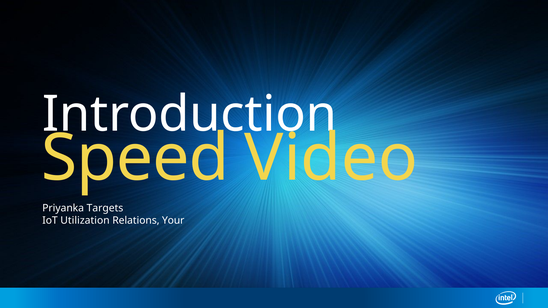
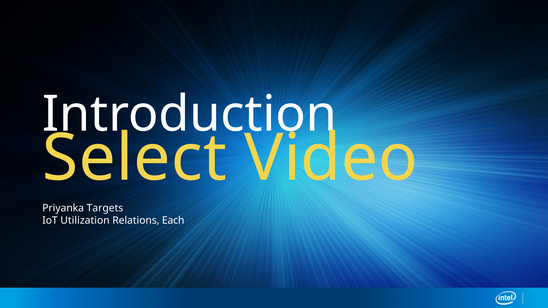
Speed: Speed -> Select
Your: Your -> Each
